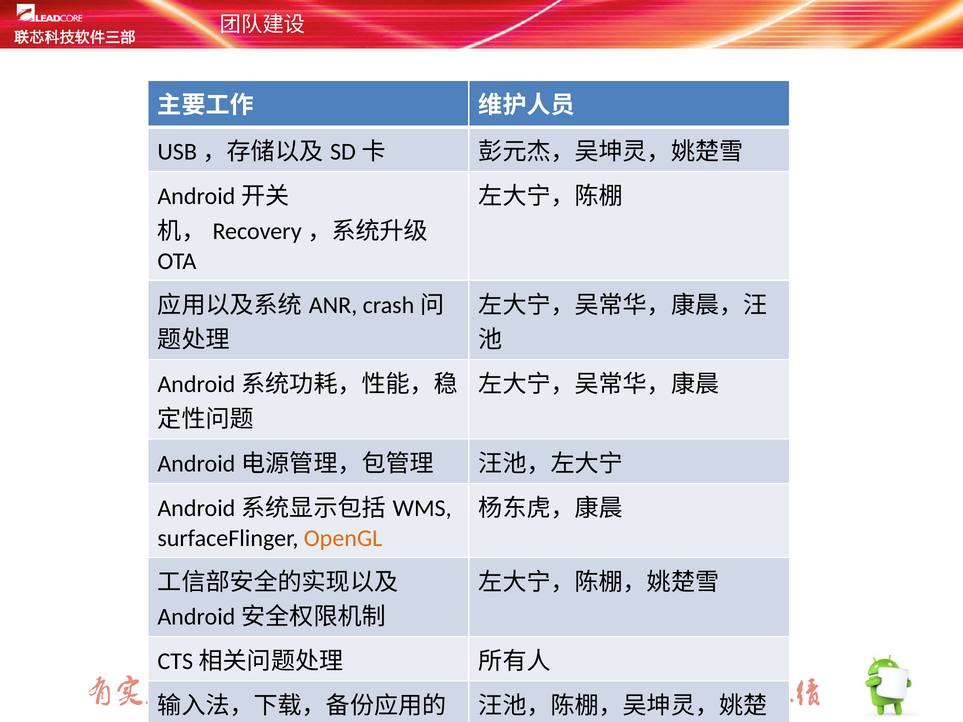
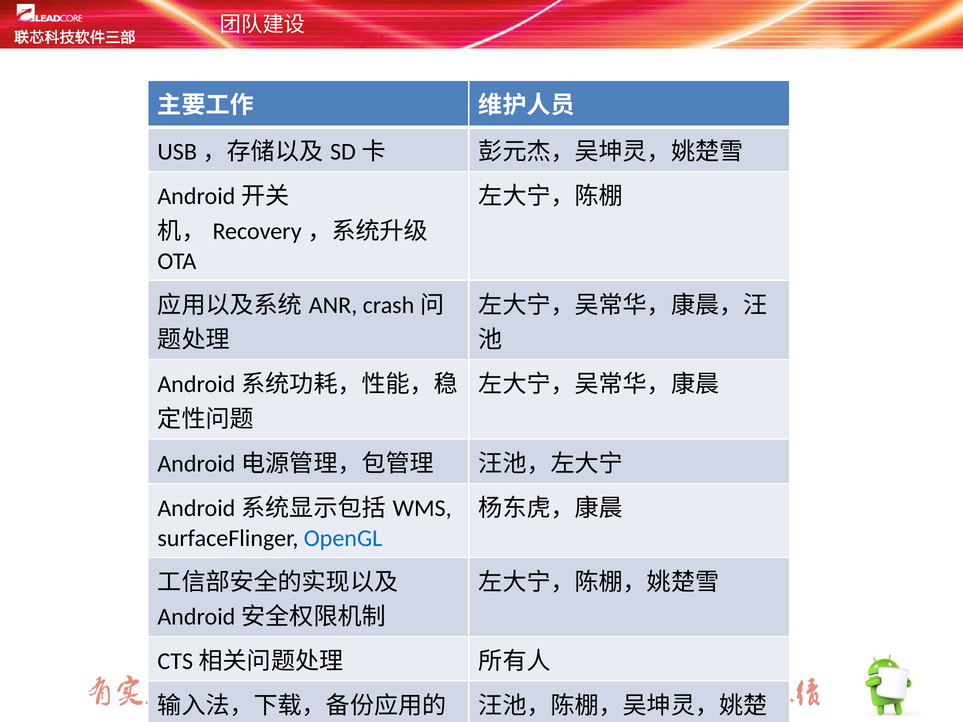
OpenGL colour: orange -> blue
